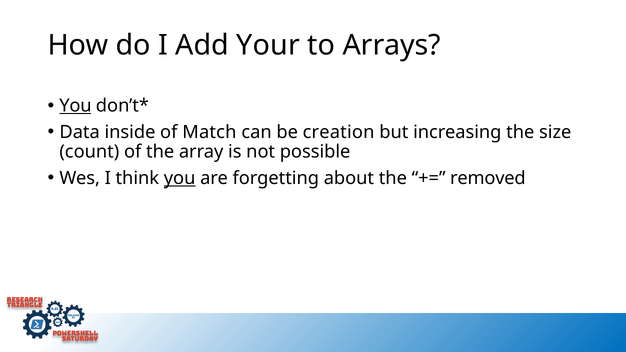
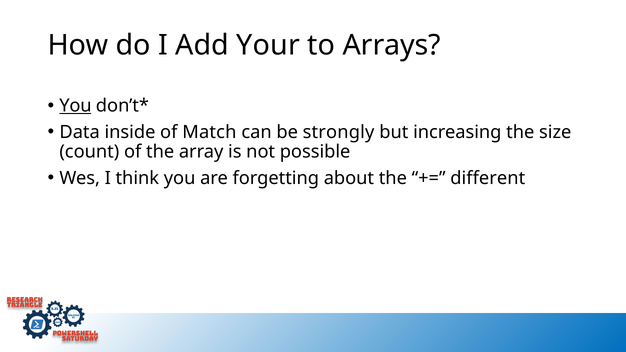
creation: creation -> strongly
you at (180, 178) underline: present -> none
removed: removed -> different
